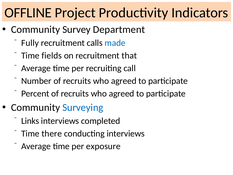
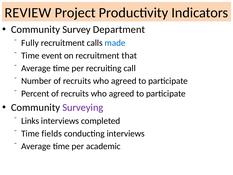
OFFLINE: OFFLINE -> REVIEW
fields: fields -> event
Surveying colour: blue -> purple
there: there -> fields
exposure: exposure -> academic
